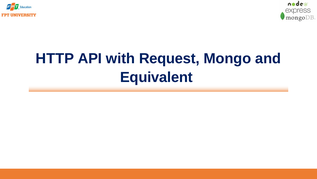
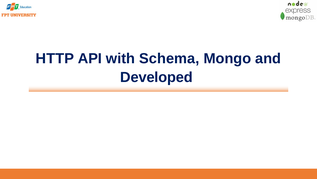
Request: Request -> Schema
Equivalent: Equivalent -> Developed
